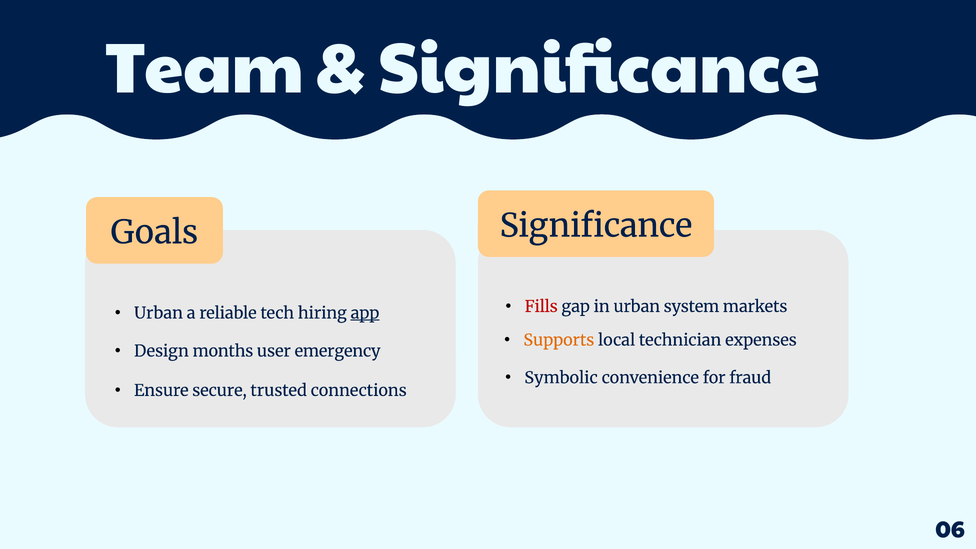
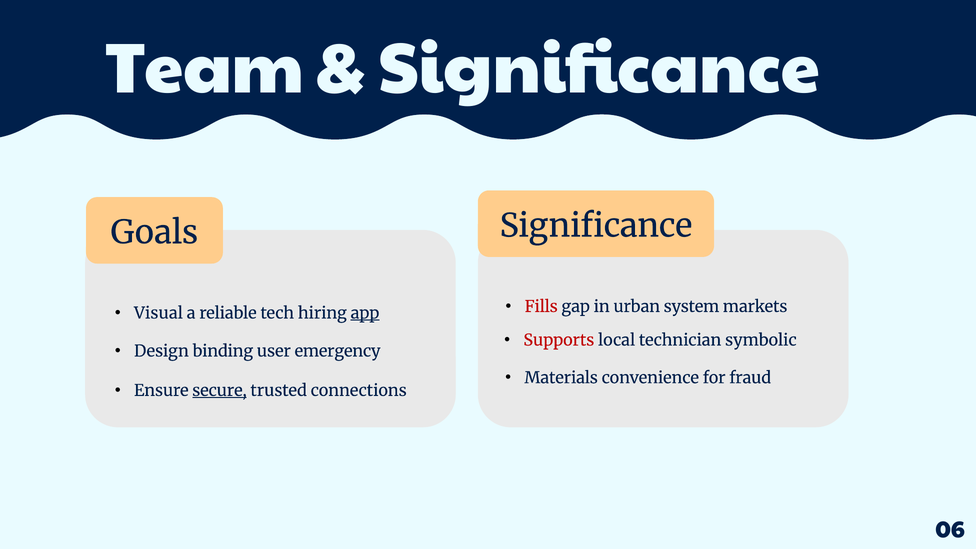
Urban at (159, 313): Urban -> Visual
Supports colour: orange -> red
expenses: expenses -> symbolic
months: months -> binding
Symbolic: Symbolic -> Materials
secure underline: none -> present
